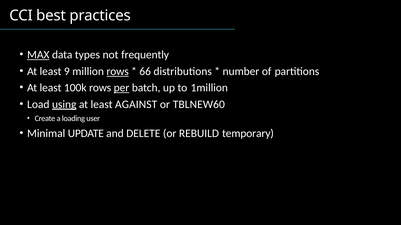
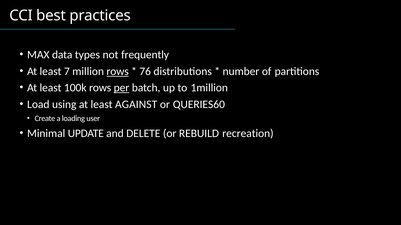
MAX underline: present -> none
9: 9 -> 7
66: 66 -> 76
using underline: present -> none
TBLNEW60: TBLNEW60 -> QUERIES60
temporary: temporary -> recreation
